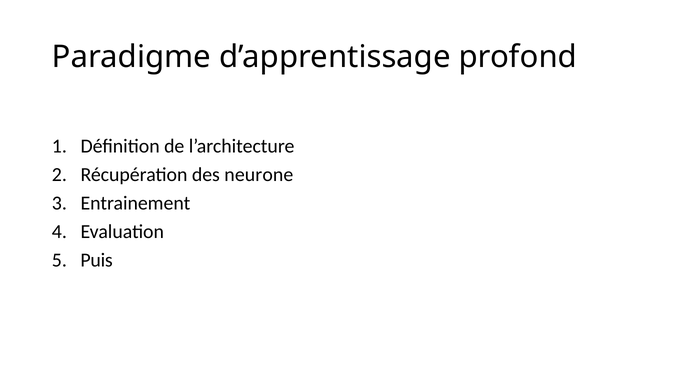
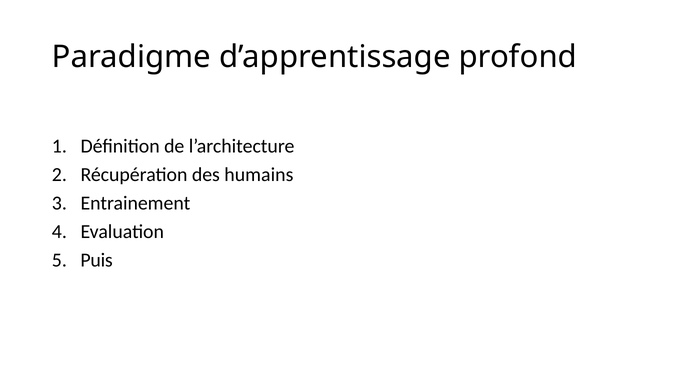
neurone: neurone -> humains
